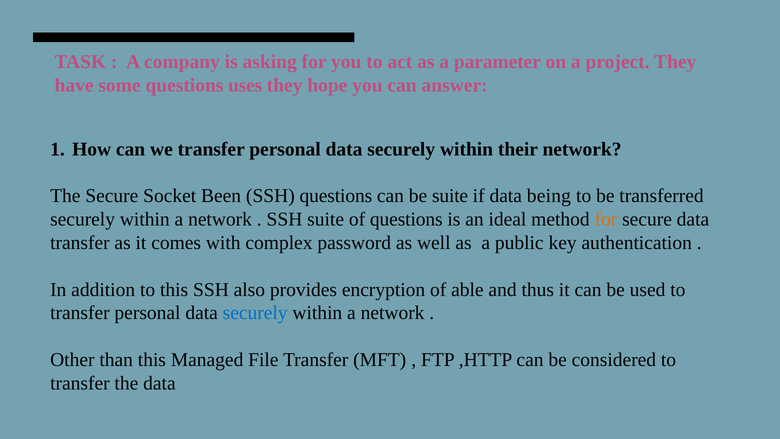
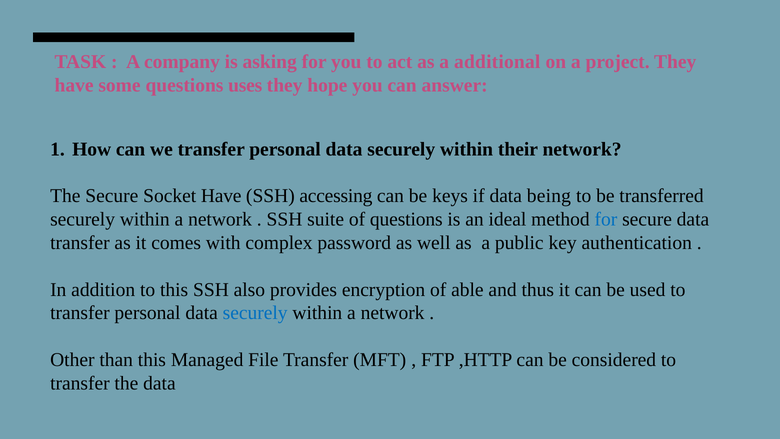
parameter: parameter -> additional
Socket Been: Been -> Have
SSH questions: questions -> accessing
be suite: suite -> keys
for at (606, 219) colour: orange -> blue
